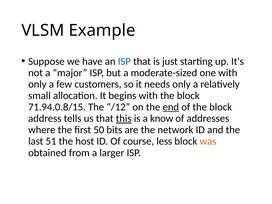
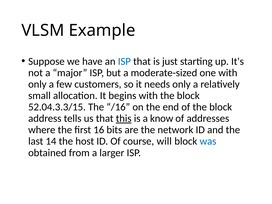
71.94.0.8/15: 71.94.0.8/15 -> 52.04.3.3/15
/12: /12 -> /16
end underline: present -> none
50: 50 -> 16
51: 51 -> 14
less: less -> will
was colour: orange -> blue
